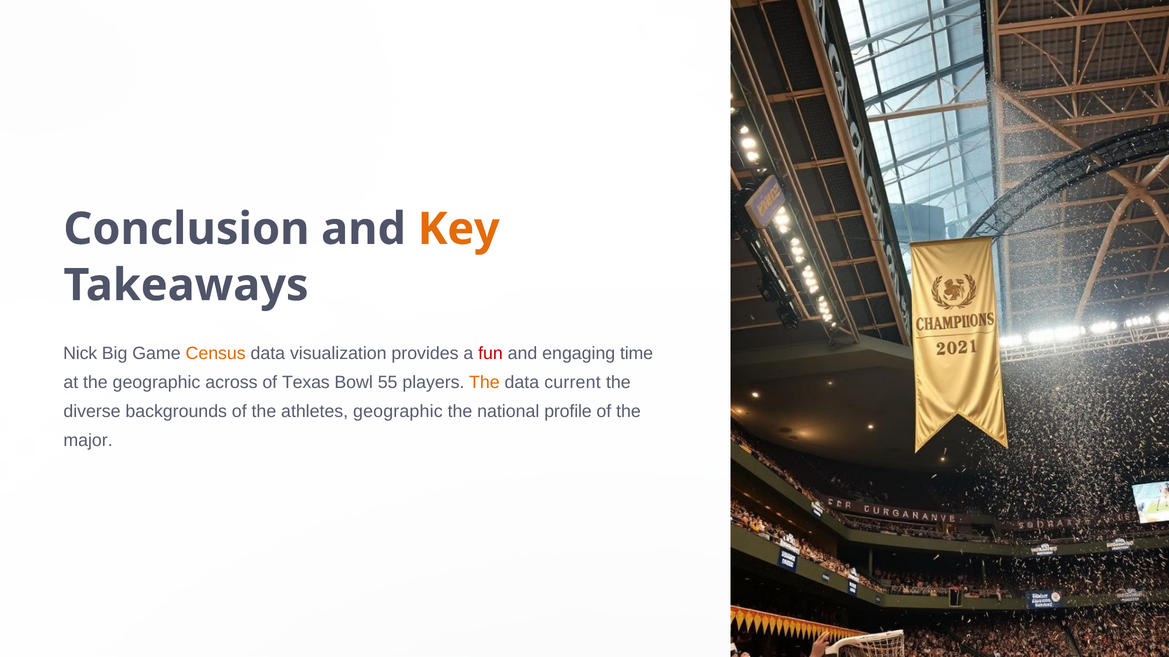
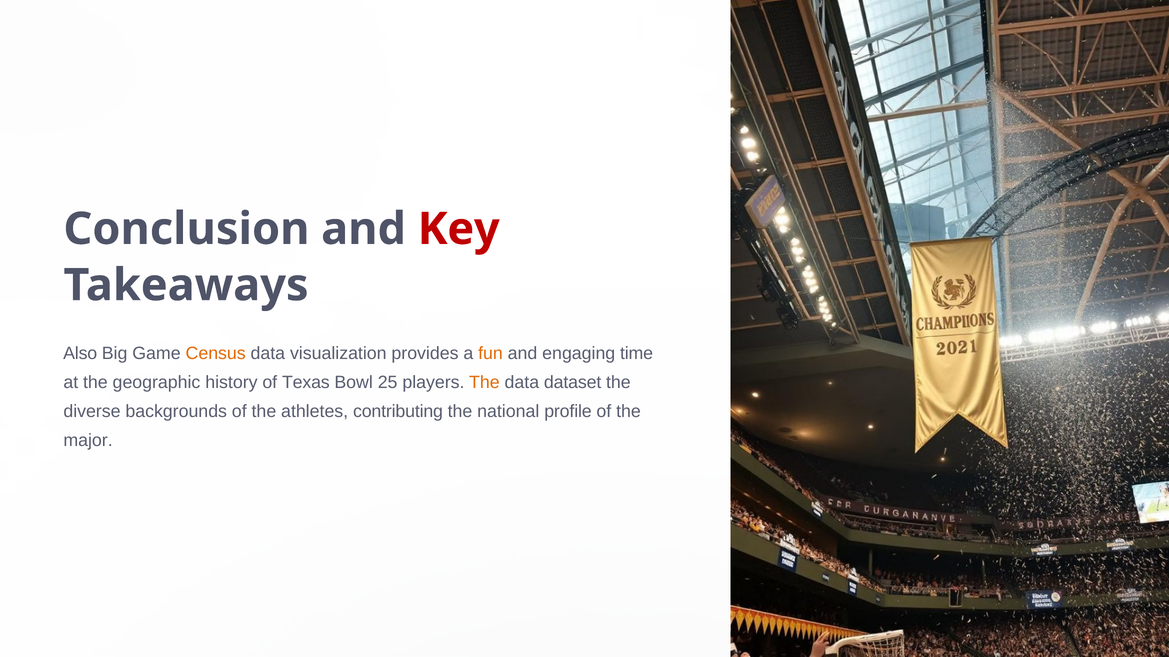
Key colour: orange -> red
Nick: Nick -> Also
fun colour: red -> orange
across: across -> history
55: 55 -> 25
current: current -> dataset
athletes geographic: geographic -> contributing
